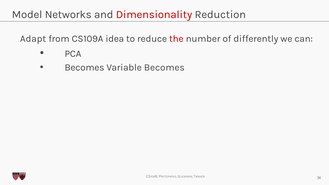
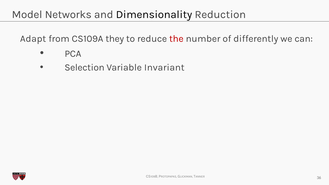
Dimensionality colour: red -> black
idea: idea -> they
Becomes at (84, 67): Becomes -> Selection
Variable Becomes: Becomes -> Invariant
